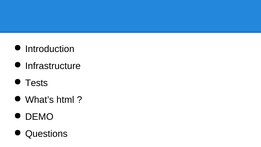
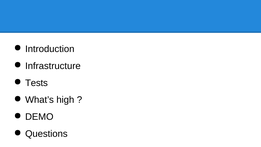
html: html -> high
